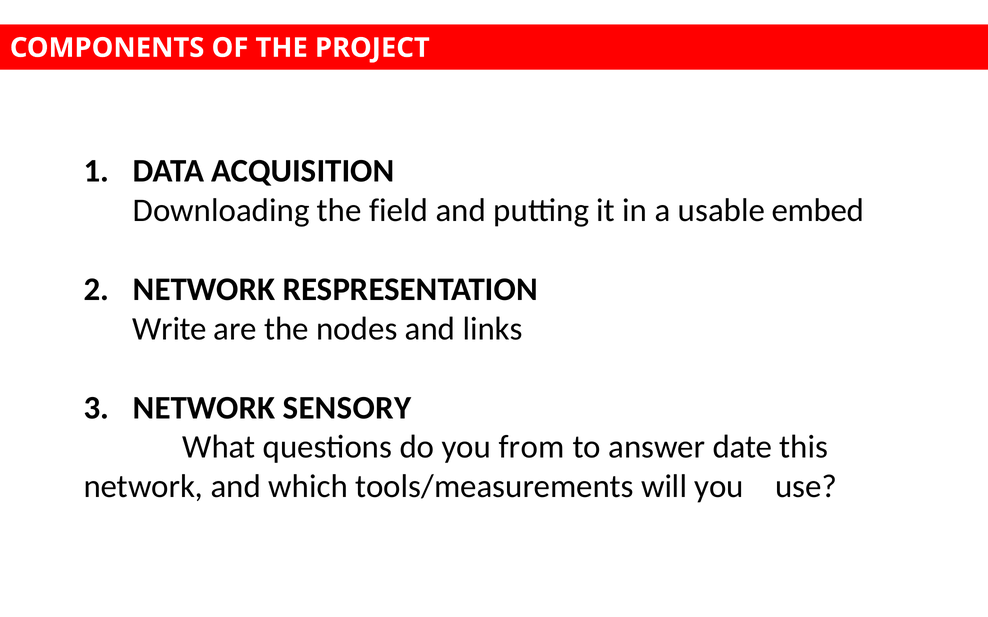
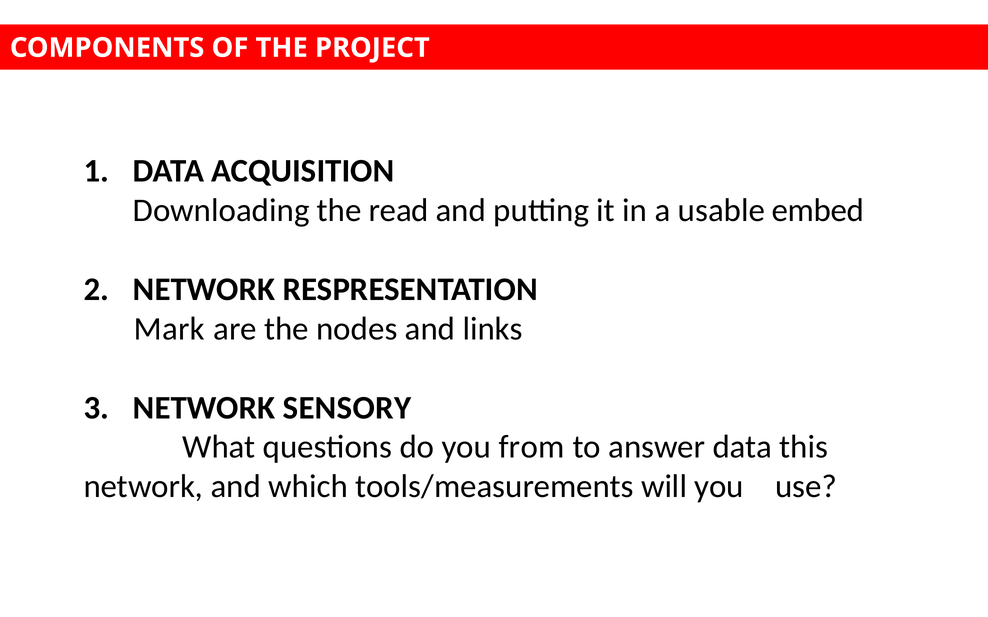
field: field -> read
Write: Write -> Mark
answer date: date -> data
